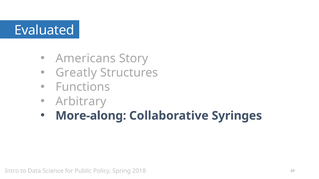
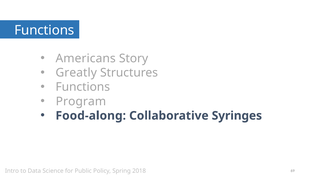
Evaluated at (44, 30): Evaluated -> Functions
Arbitrary: Arbitrary -> Program
More-along: More-along -> Food-along
